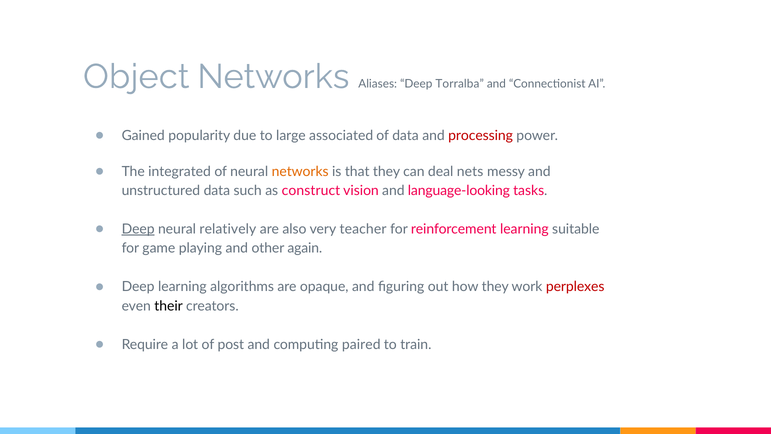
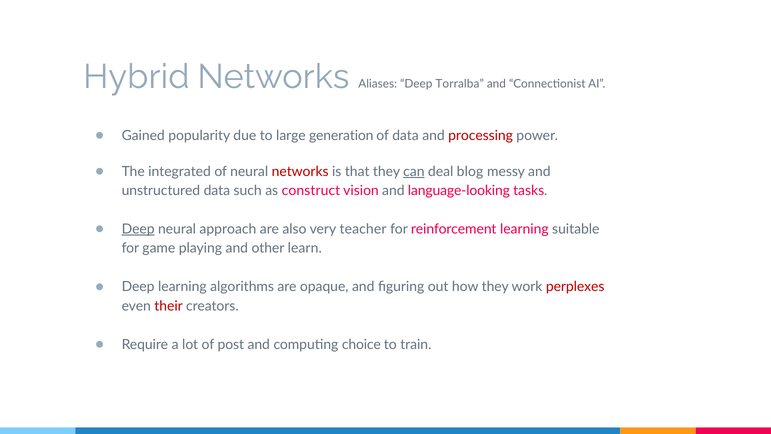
Object: Object -> Hybrid
associated: associated -> generation
networks at (300, 171) colour: orange -> red
can underline: none -> present
nets: nets -> blog
relatively: relatively -> approach
again: again -> learn
their colour: black -> red
paired: paired -> choice
